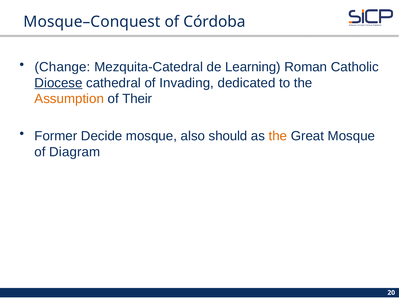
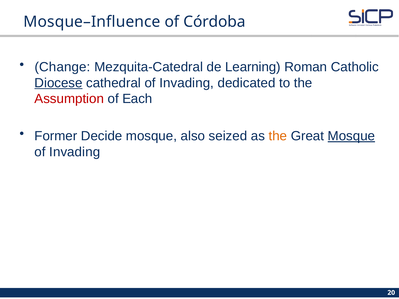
Mosque–Conquest: Mosque–Conquest -> Mosque–Influence
Assumption colour: orange -> red
Their: Their -> Each
should: should -> seized
Mosque at (351, 136) underline: none -> present
Diagram at (75, 152): Diagram -> Invading
